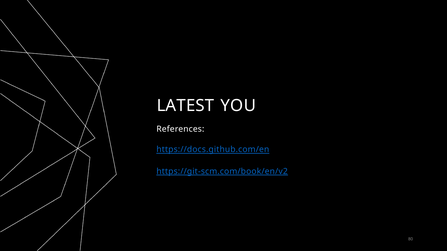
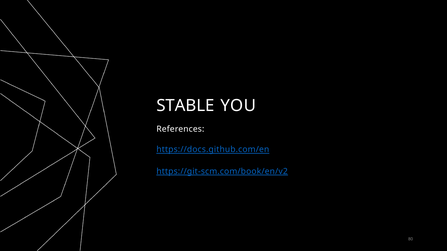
LATEST: LATEST -> STABLE
